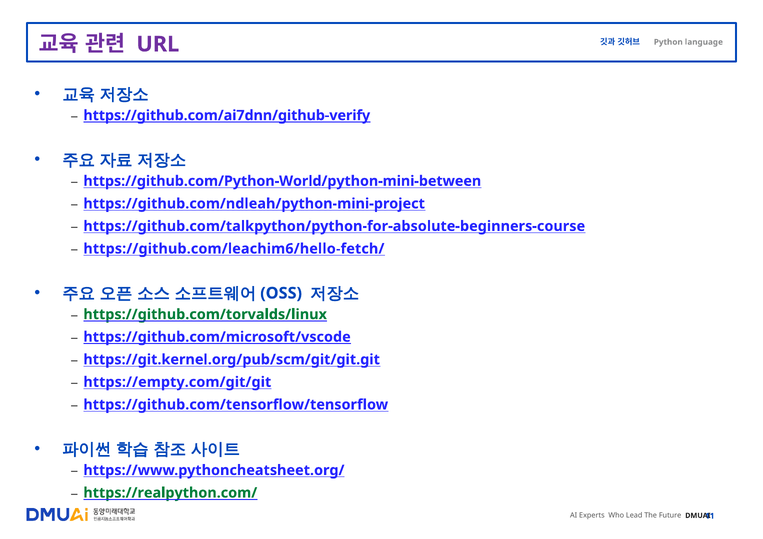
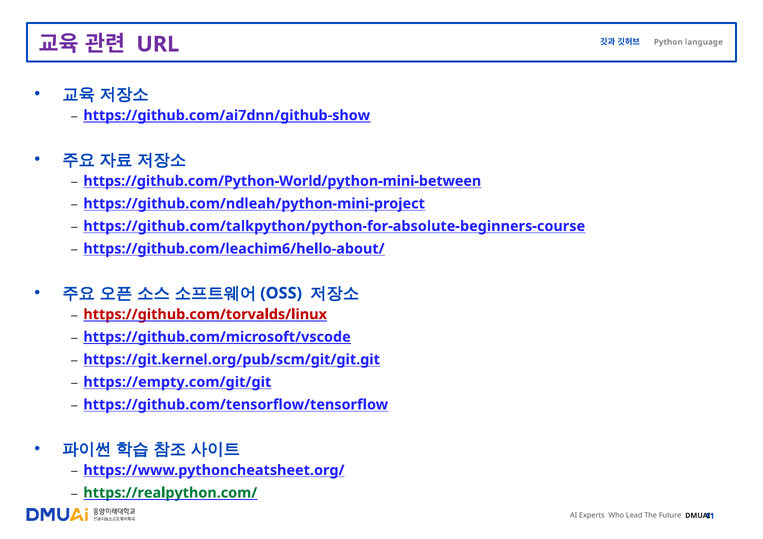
https://github.com/ai7dnn/github-verify: https://github.com/ai7dnn/github-verify -> https://github.com/ai7dnn/github-show
https://github.com/leachim6/hello-fetch/: https://github.com/leachim6/hello-fetch/ -> https://github.com/leachim6/hello-about/
https://github.com/torvalds/linux colour: green -> red
